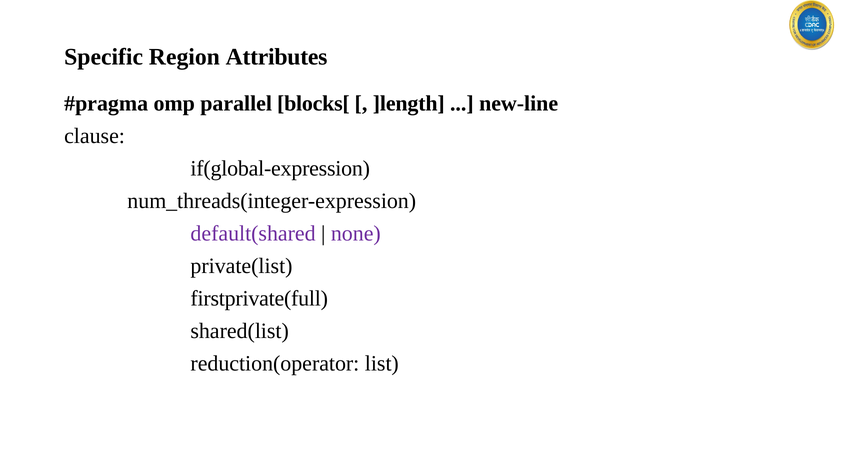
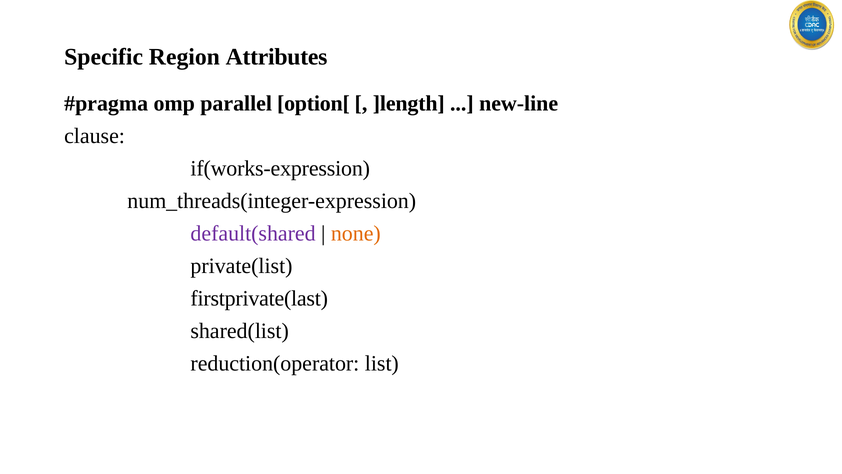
blocks[: blocks[ -> option[
if(global-expression: if(global-expression -> if(works-expression
none colour: purple -> orange
firstprivate(full: firstprivate(full -> firstprivate(last
